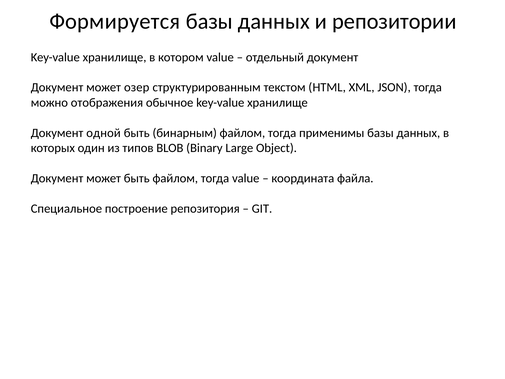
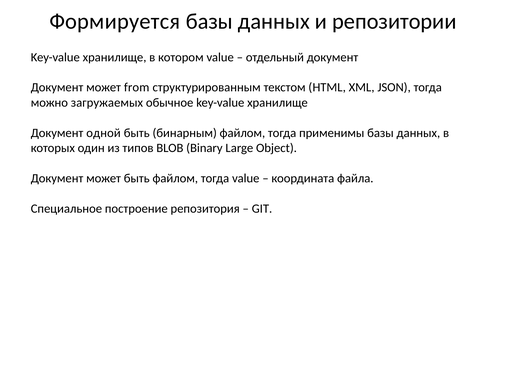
озер: озер -> from
отображения: отображения -> загружаемых
